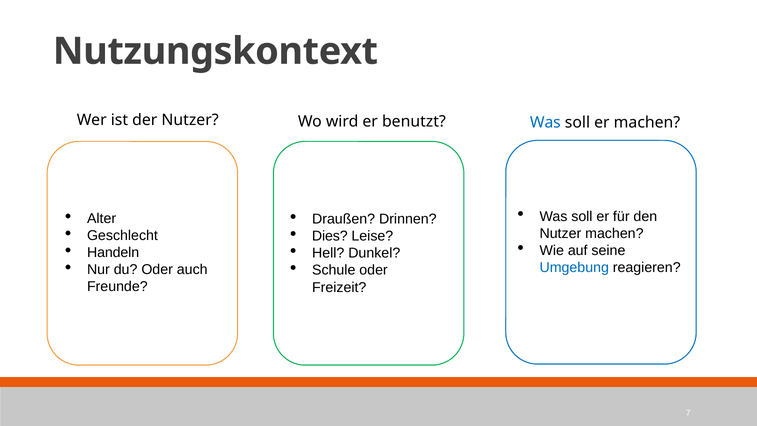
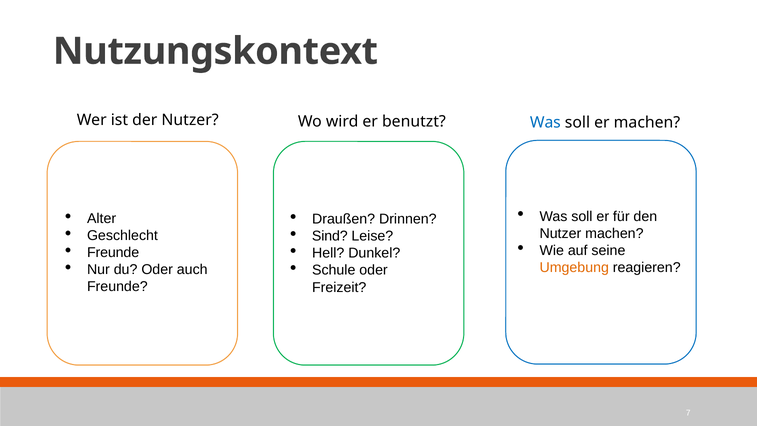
Dies: Dies -> Sind
Handeln at (113, 253): Handeln -> Freunde
Umgebung colour: blue -> orange
